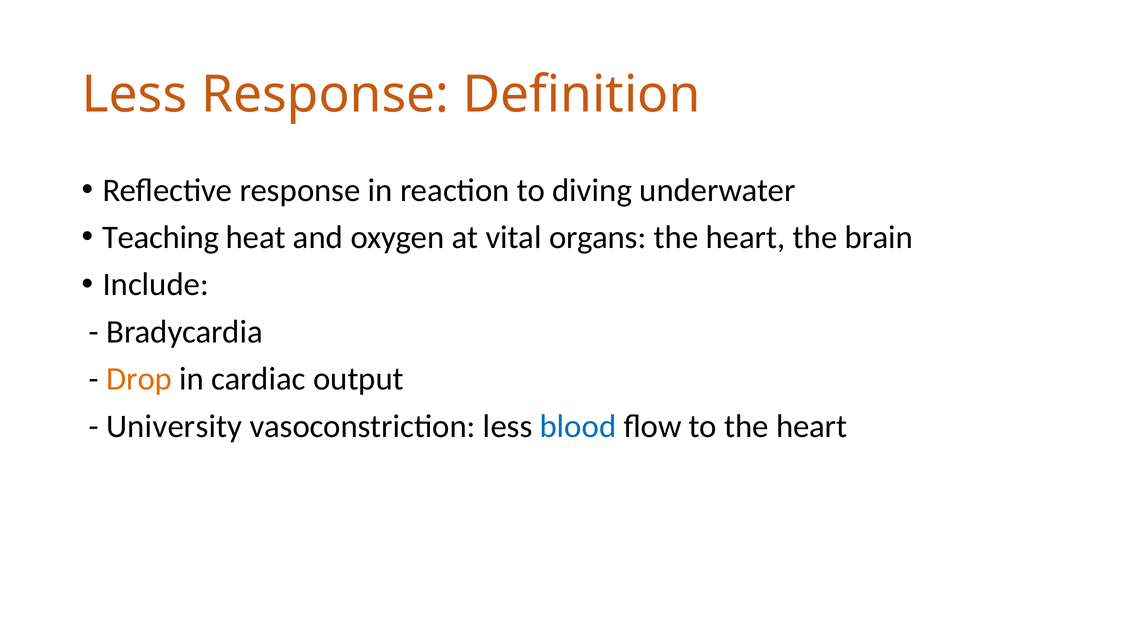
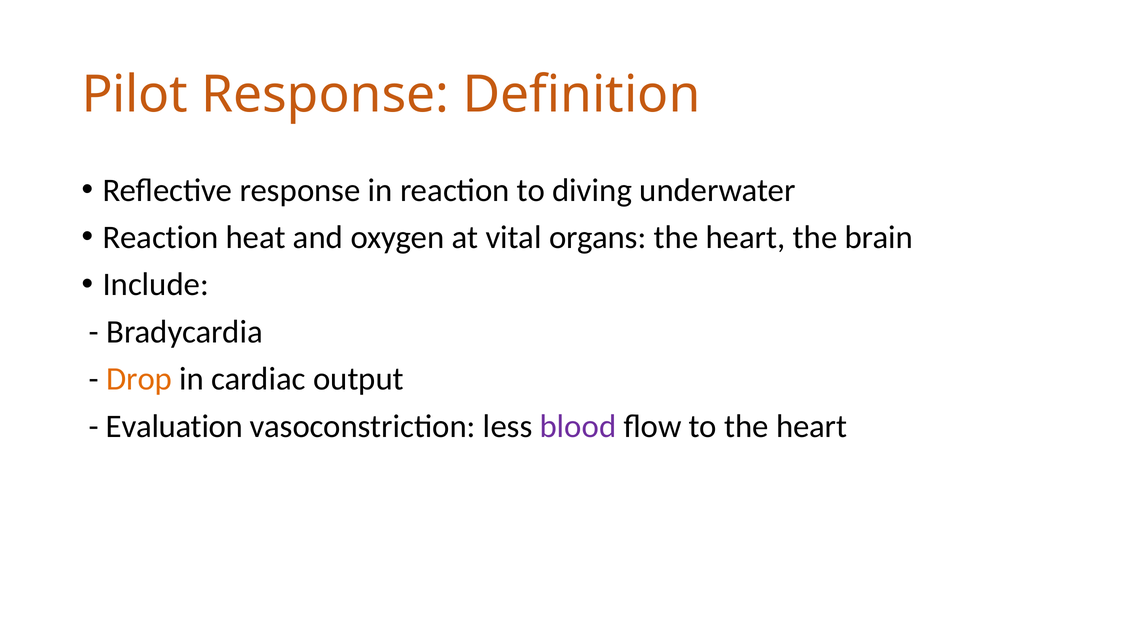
Less at (135, 95): Less -> Pilot
Teaching at (161, 237): Teaching -> Reaction
University: University -> Evaluation
blood colour: blue -> purple
